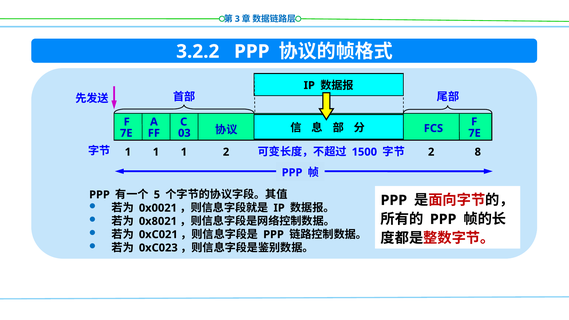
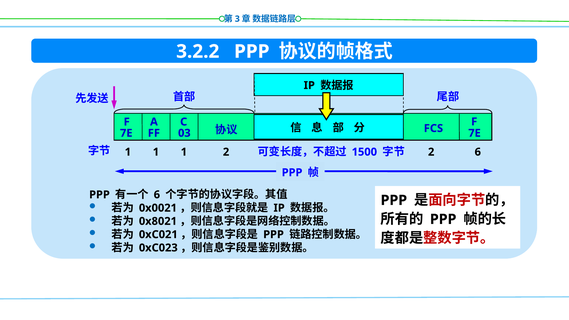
1 8: 8 -> 6
5 at (157, 195): 5 -> 6
